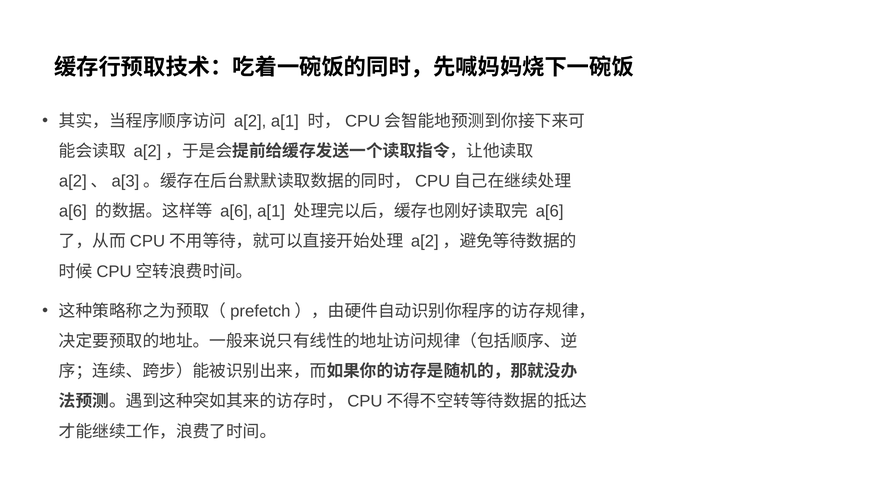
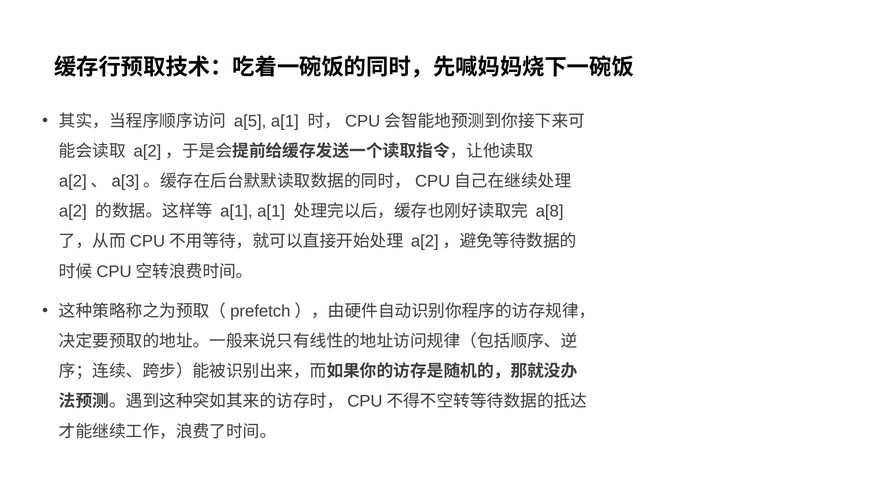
a[2: a[2 -> a[5
a[6 at (73, 211): a[6 -> a[2
a[6 at (236, 211): a[6 -> a[1
a[6 at (550, 211): a[6 -> a[8
